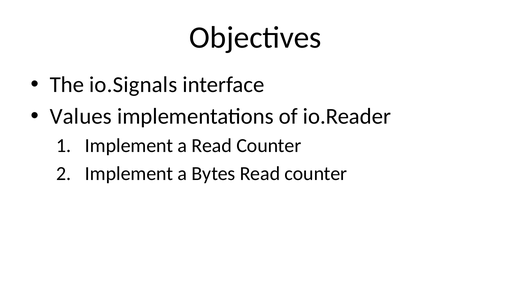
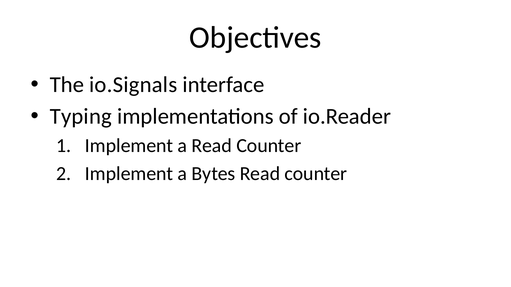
Values: Values -> Typing
